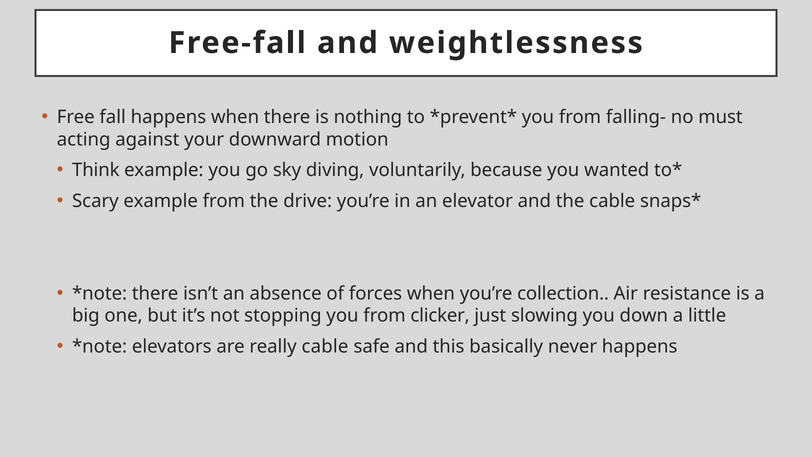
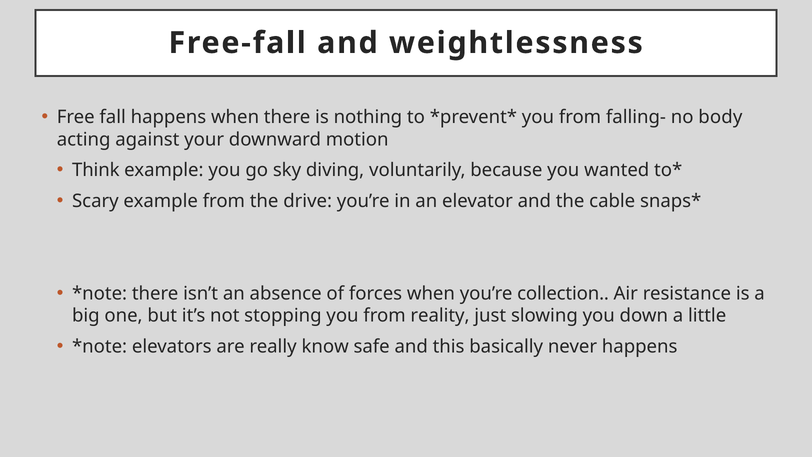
must: must -> body
clicker: clicker -> reality
really cable: cable -> know
